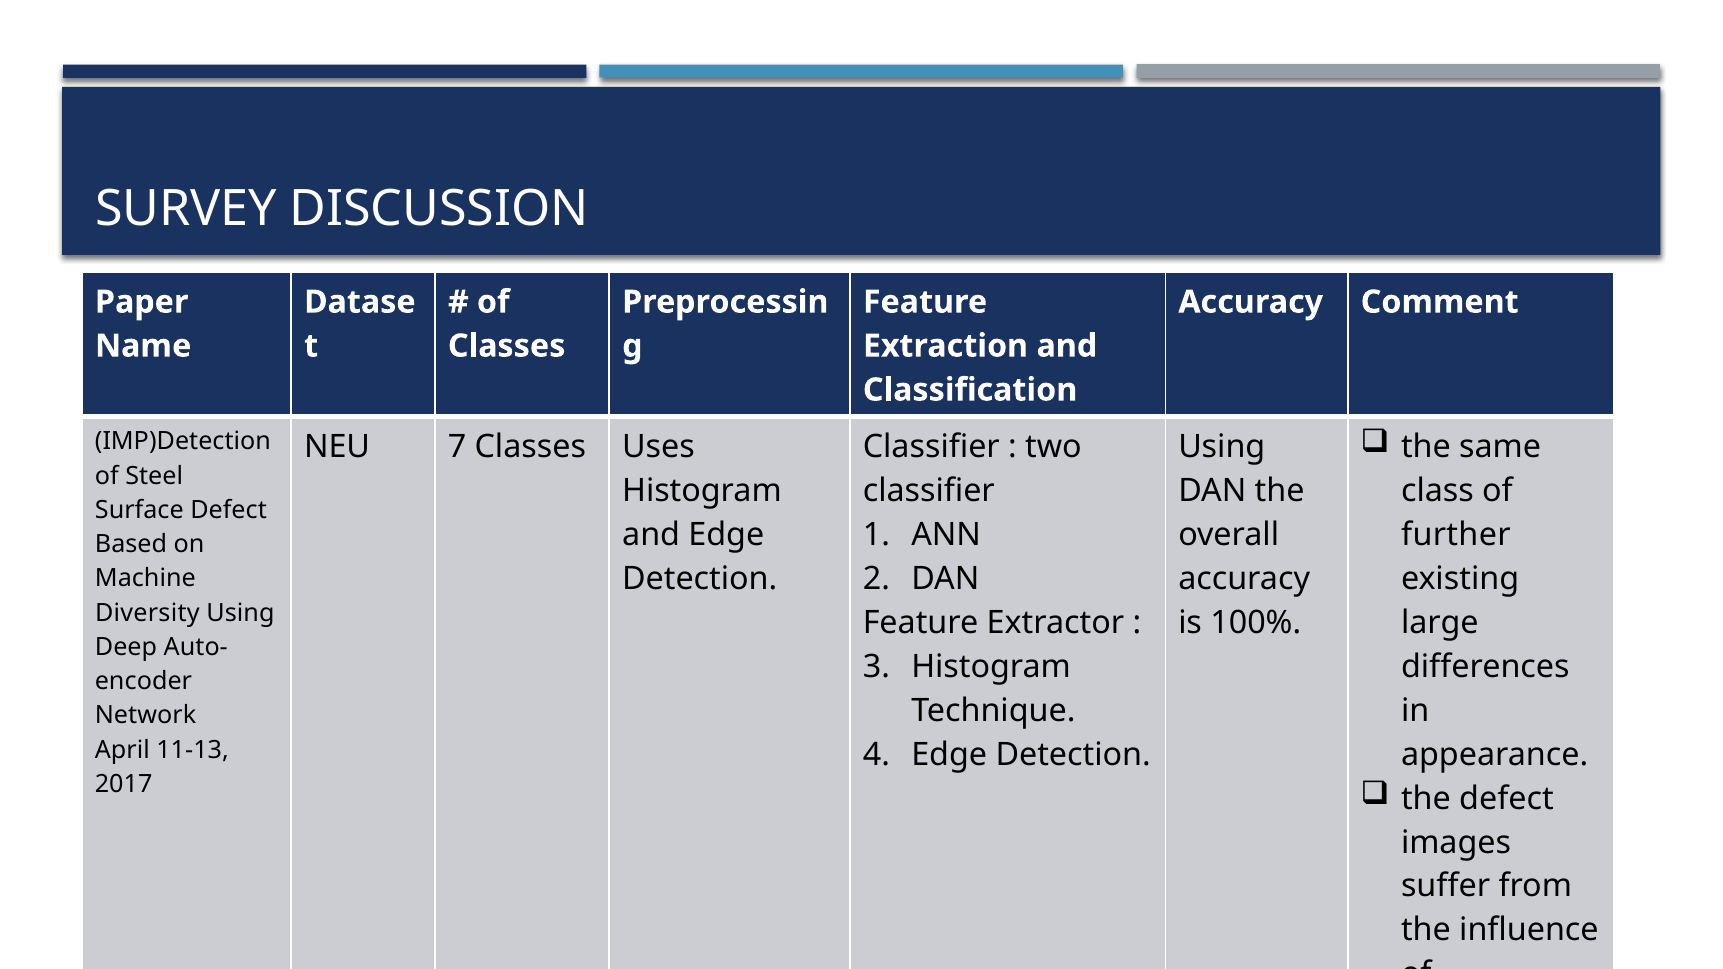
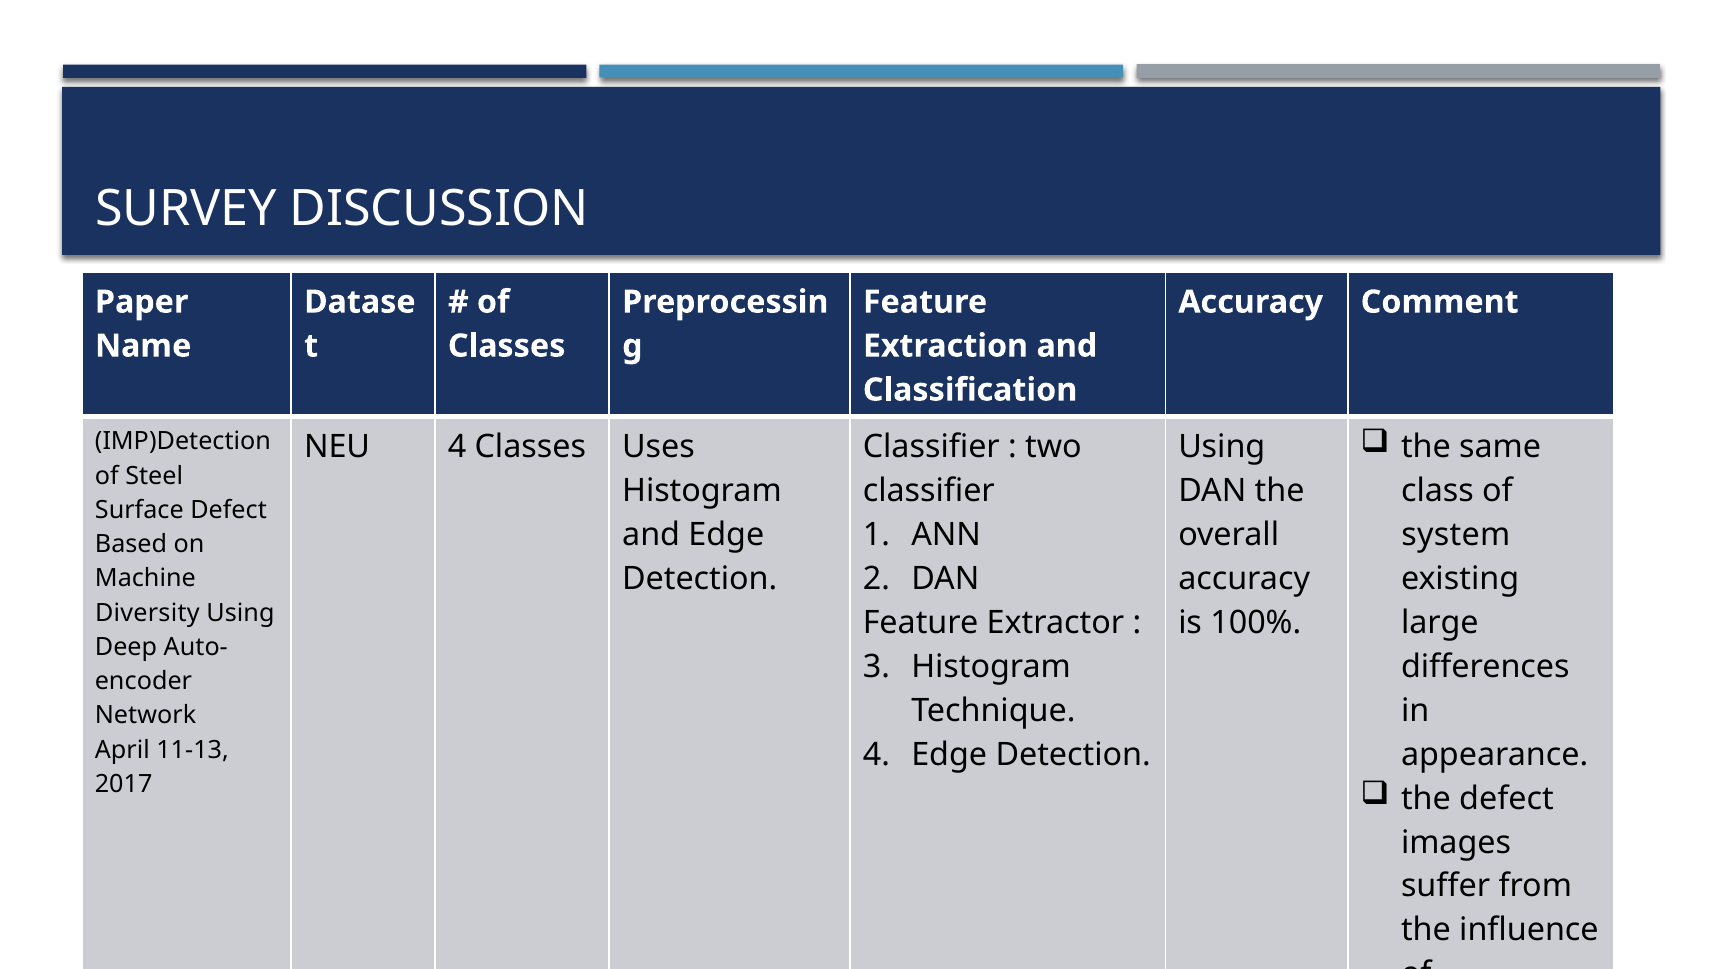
NEU 7: 7 -> 4
further: further -> system
